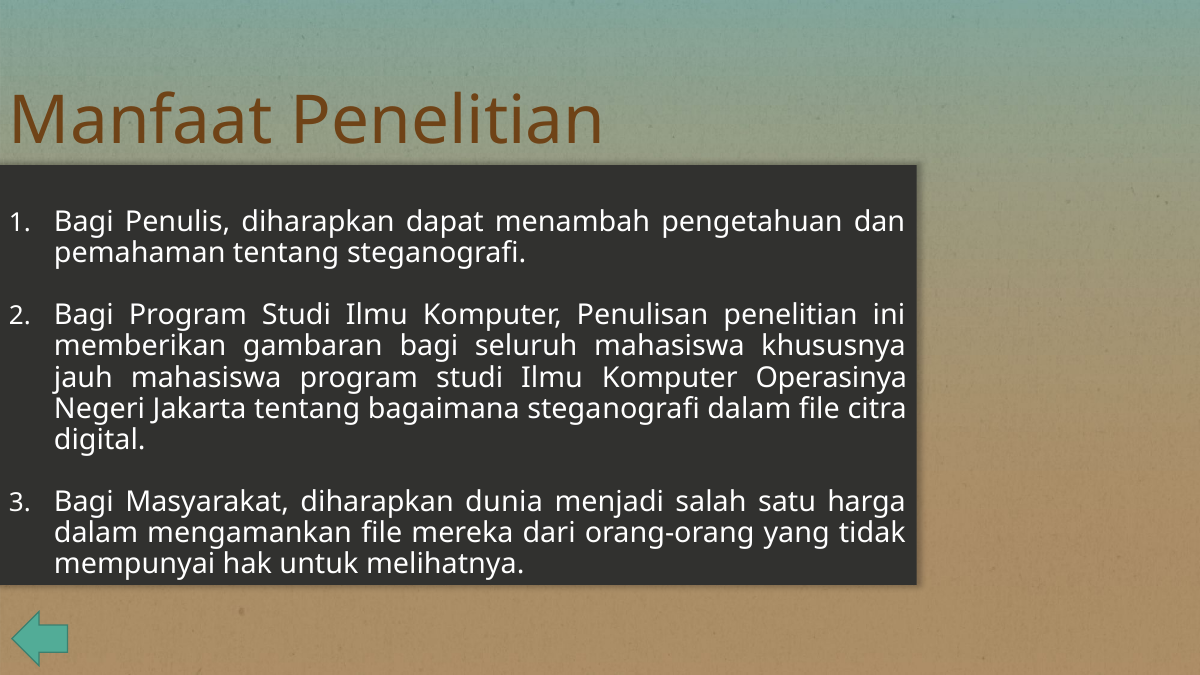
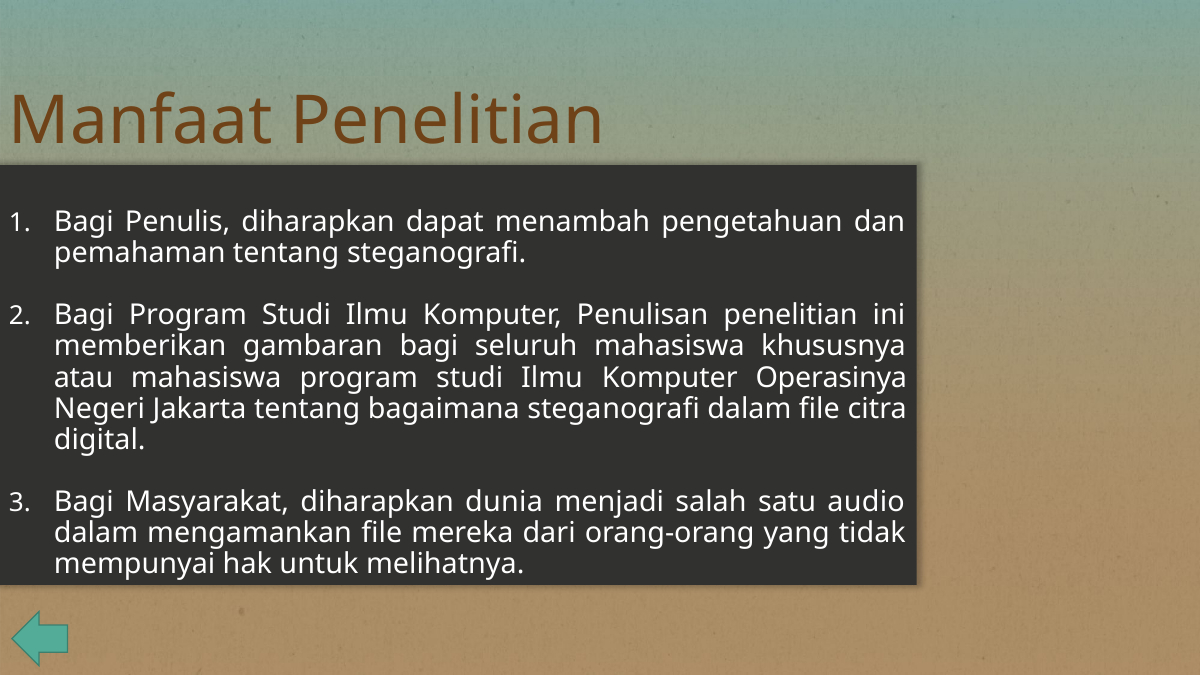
jauh: jauh -> atau
harga: harga -> audio
